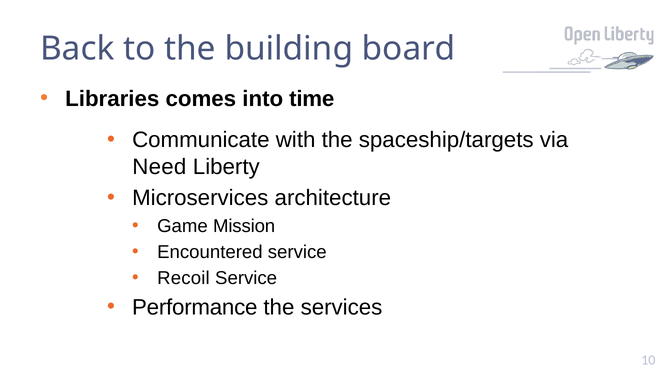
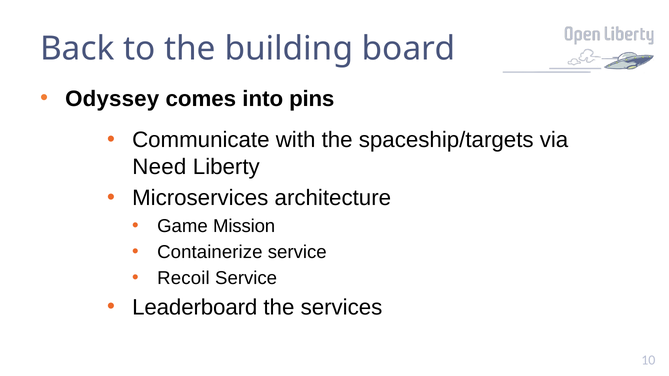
Libraries: Libraries -> Odyssey
time: time -> pins
Encountered: Encountered -> Containerize
Performance: Performance -> Leaderboard
